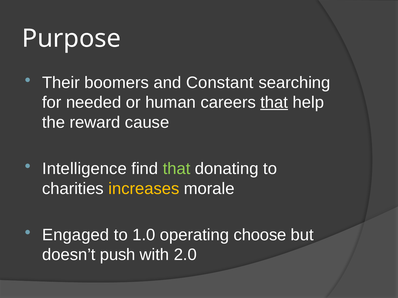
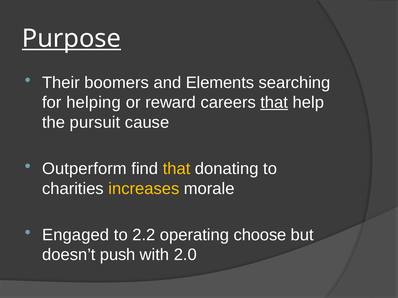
Purpose underline: none -> present
Constant: Constant -> Elements
needed: needed -> helping
human: human -> reward
reward: reward -> pursuit
Intelligence: Intelligence -> Outperform
that at (177, 169) colour: light green -> yellow
1.0: 1.0 -> 2.2
